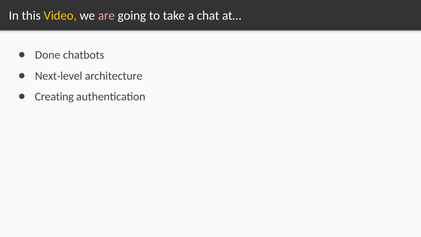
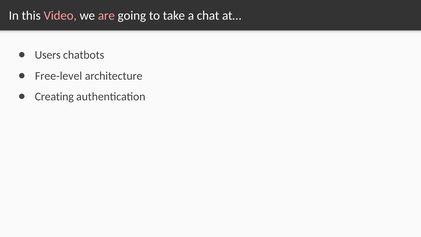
Video colour: yellow -> pink
Done: Done -> Users
Next-level: Next-level -> Free-level
